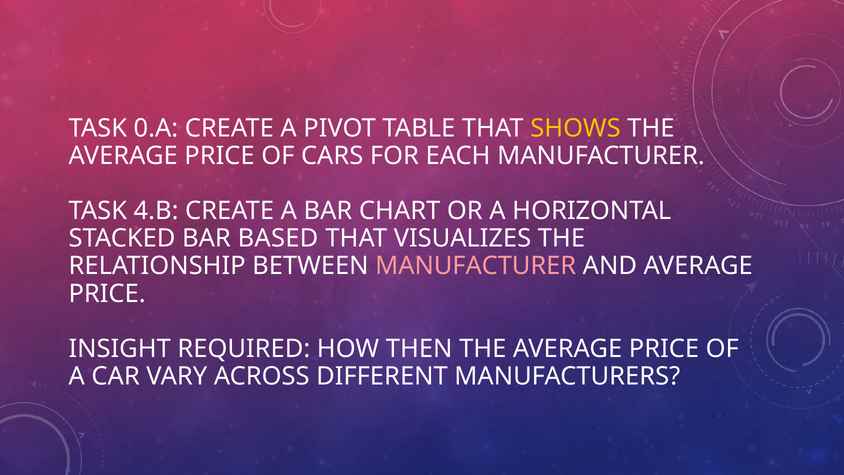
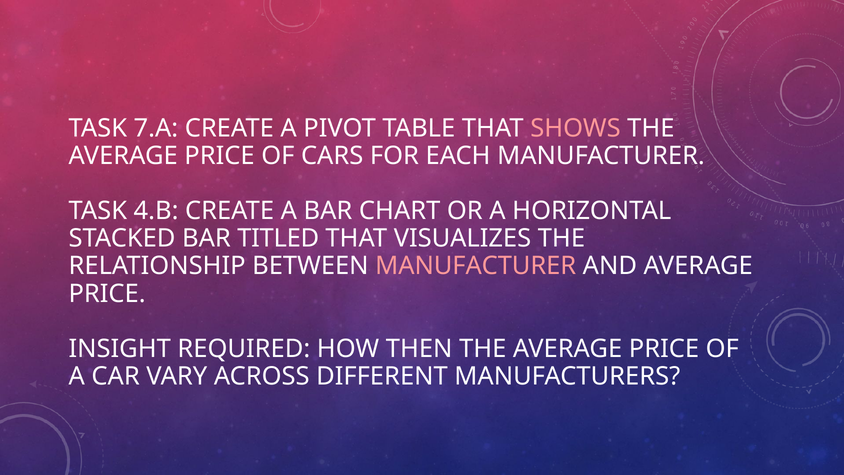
0.A: 0.A -> 7.A
SHOWS colour: yellow -> pink
BASED: BASED -> TITLED
